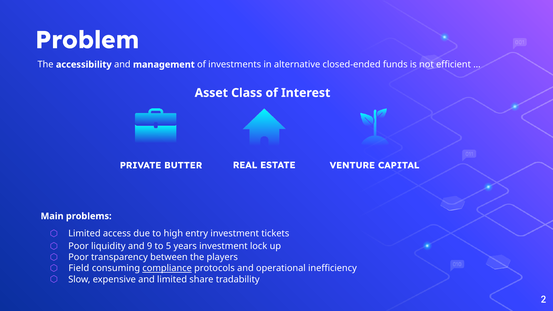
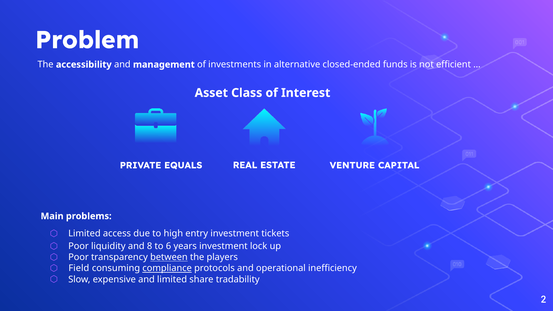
BUTTER: BUTTER -> EQUALS
9: 9 -> 8
5: 5 -> 6
between underline: none -> present
